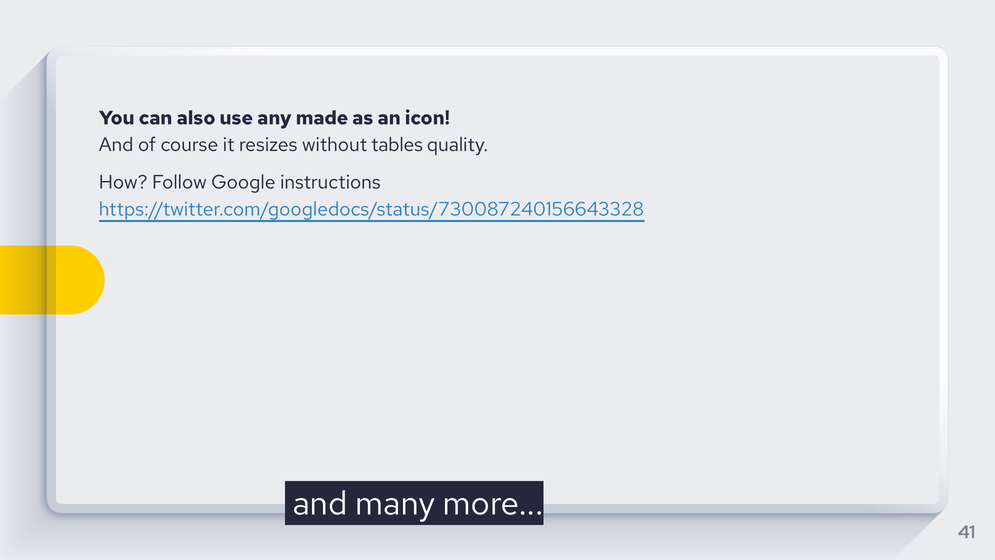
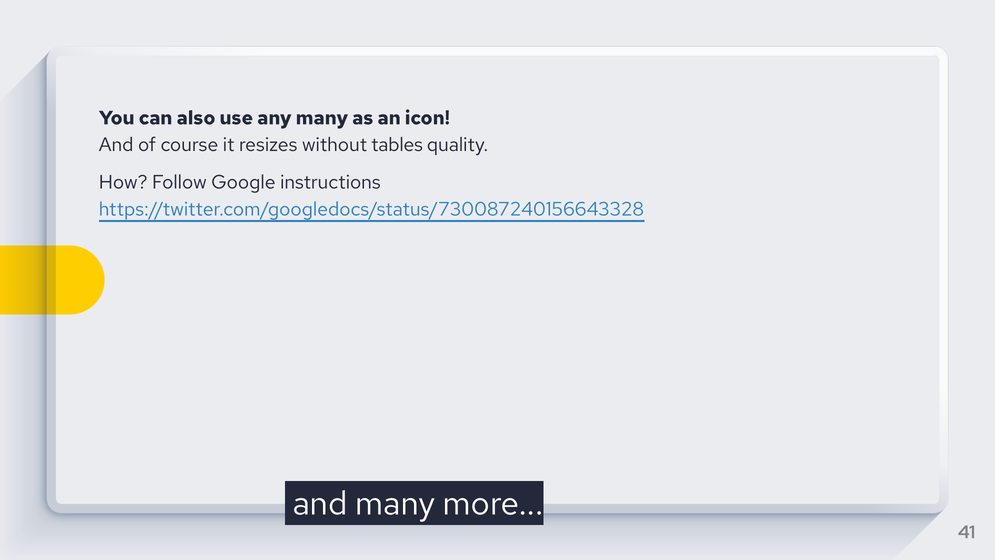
any made: made -> many
